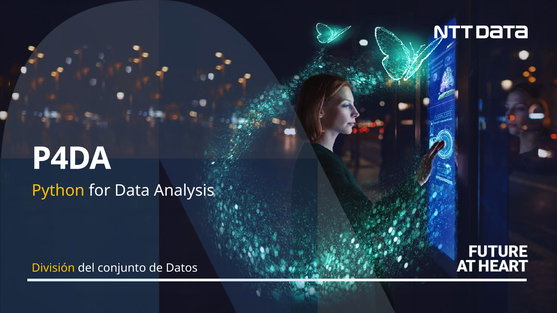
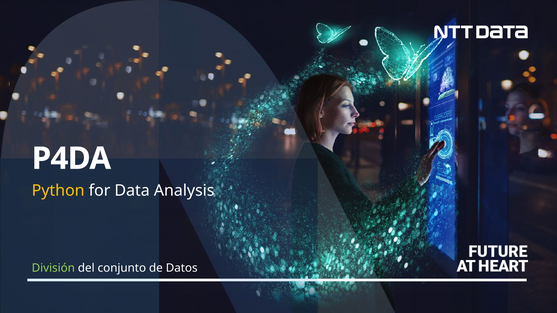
División colour: yellow -> light green
